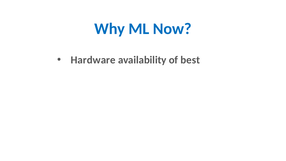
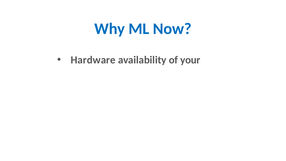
best: best -> your
